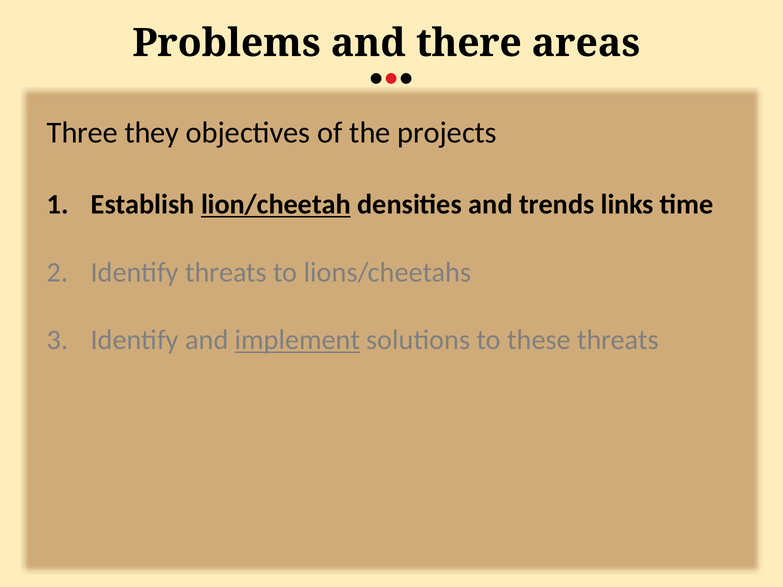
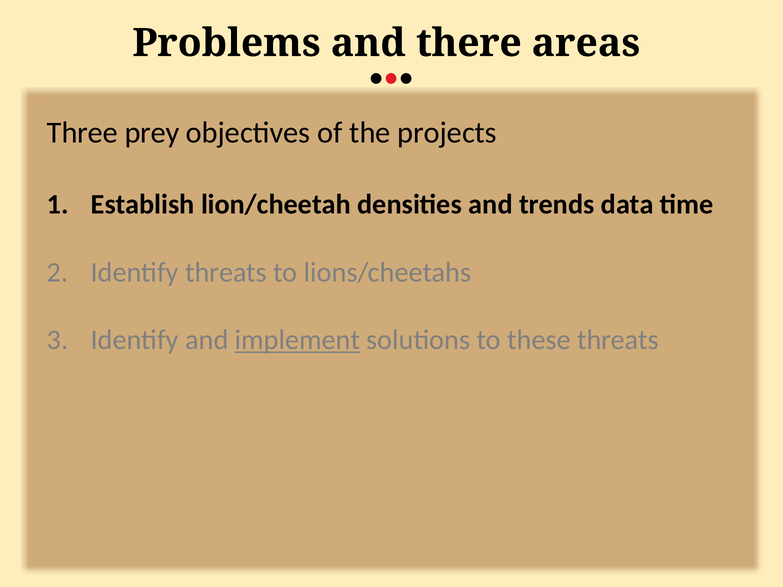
they: they -> prey
lion/cheetah underline: present -> none
links: links -> data
